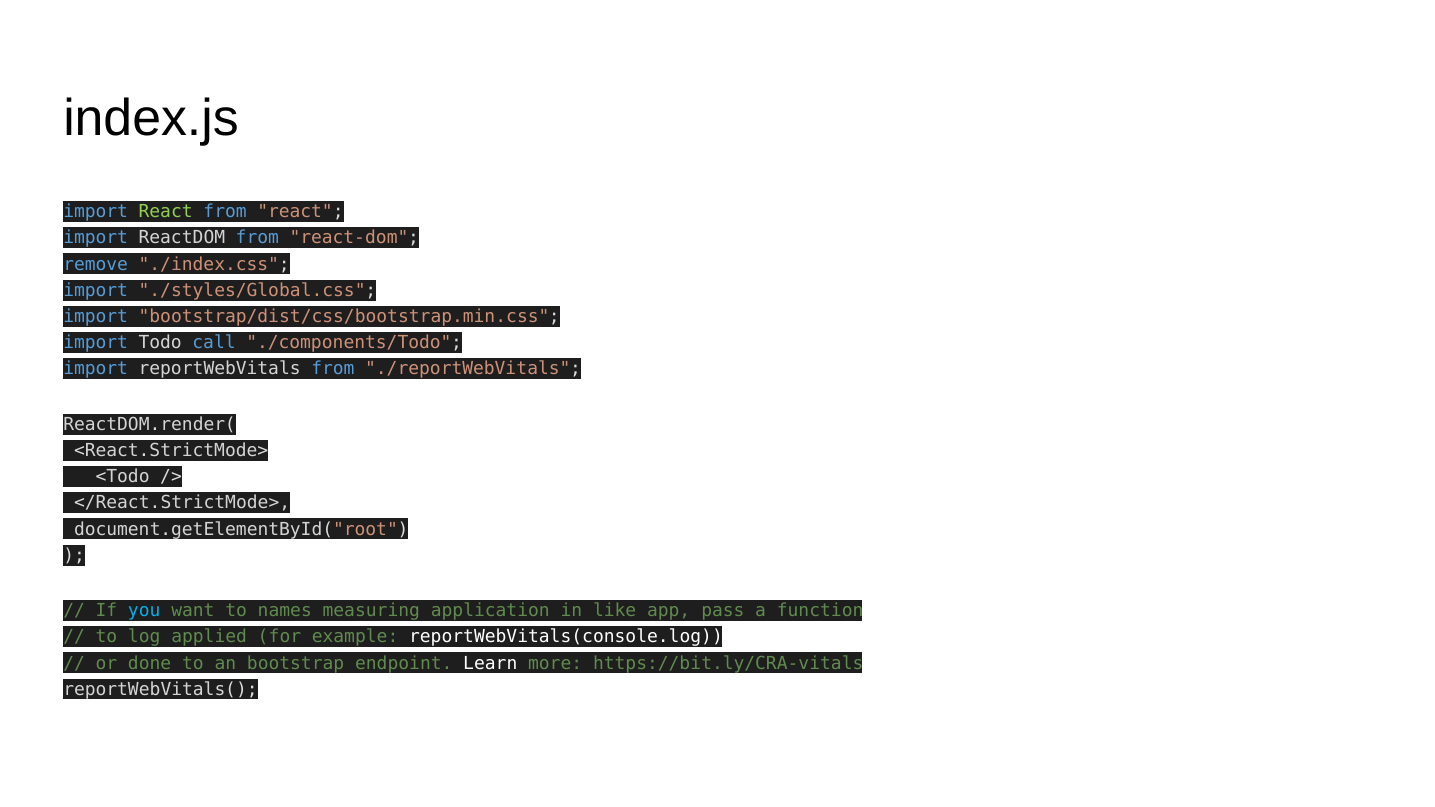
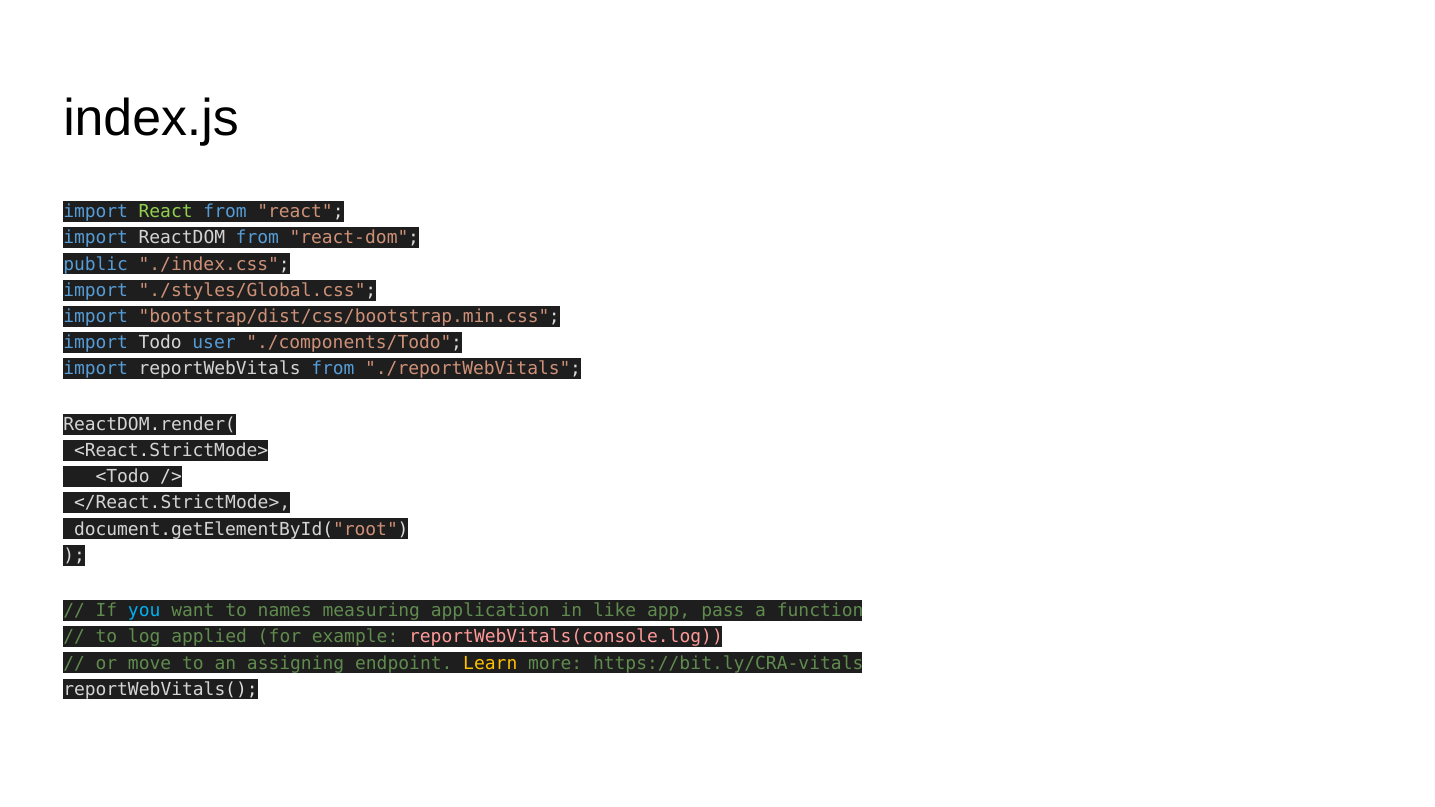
remove: remove -> public
call: call -> user
reportWebVitals(console.log colour: white -> pink
done: done -> move
bootstrap: bootstrap -> assigning
Learn colour: white -> yellow
